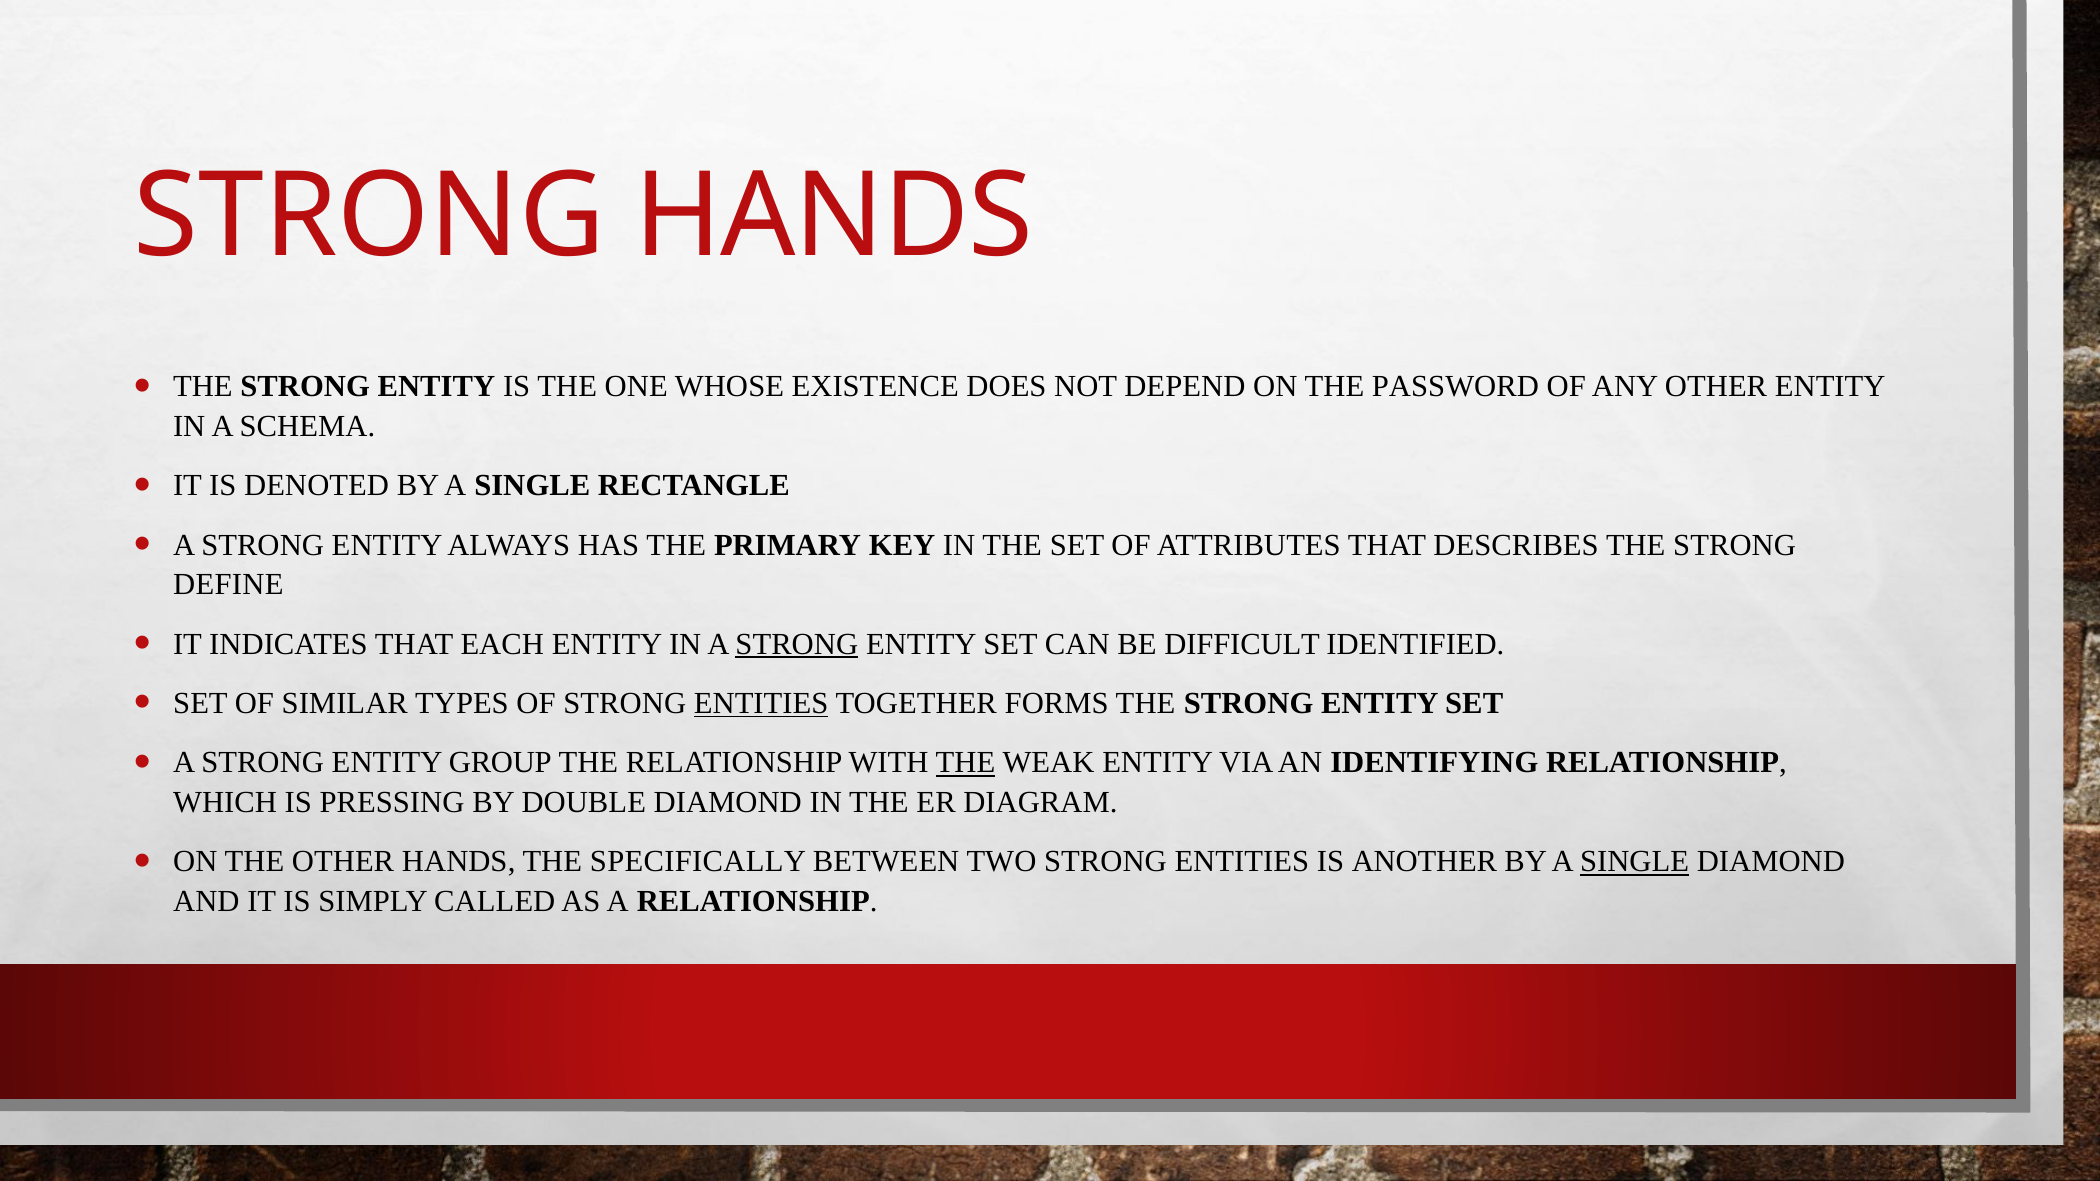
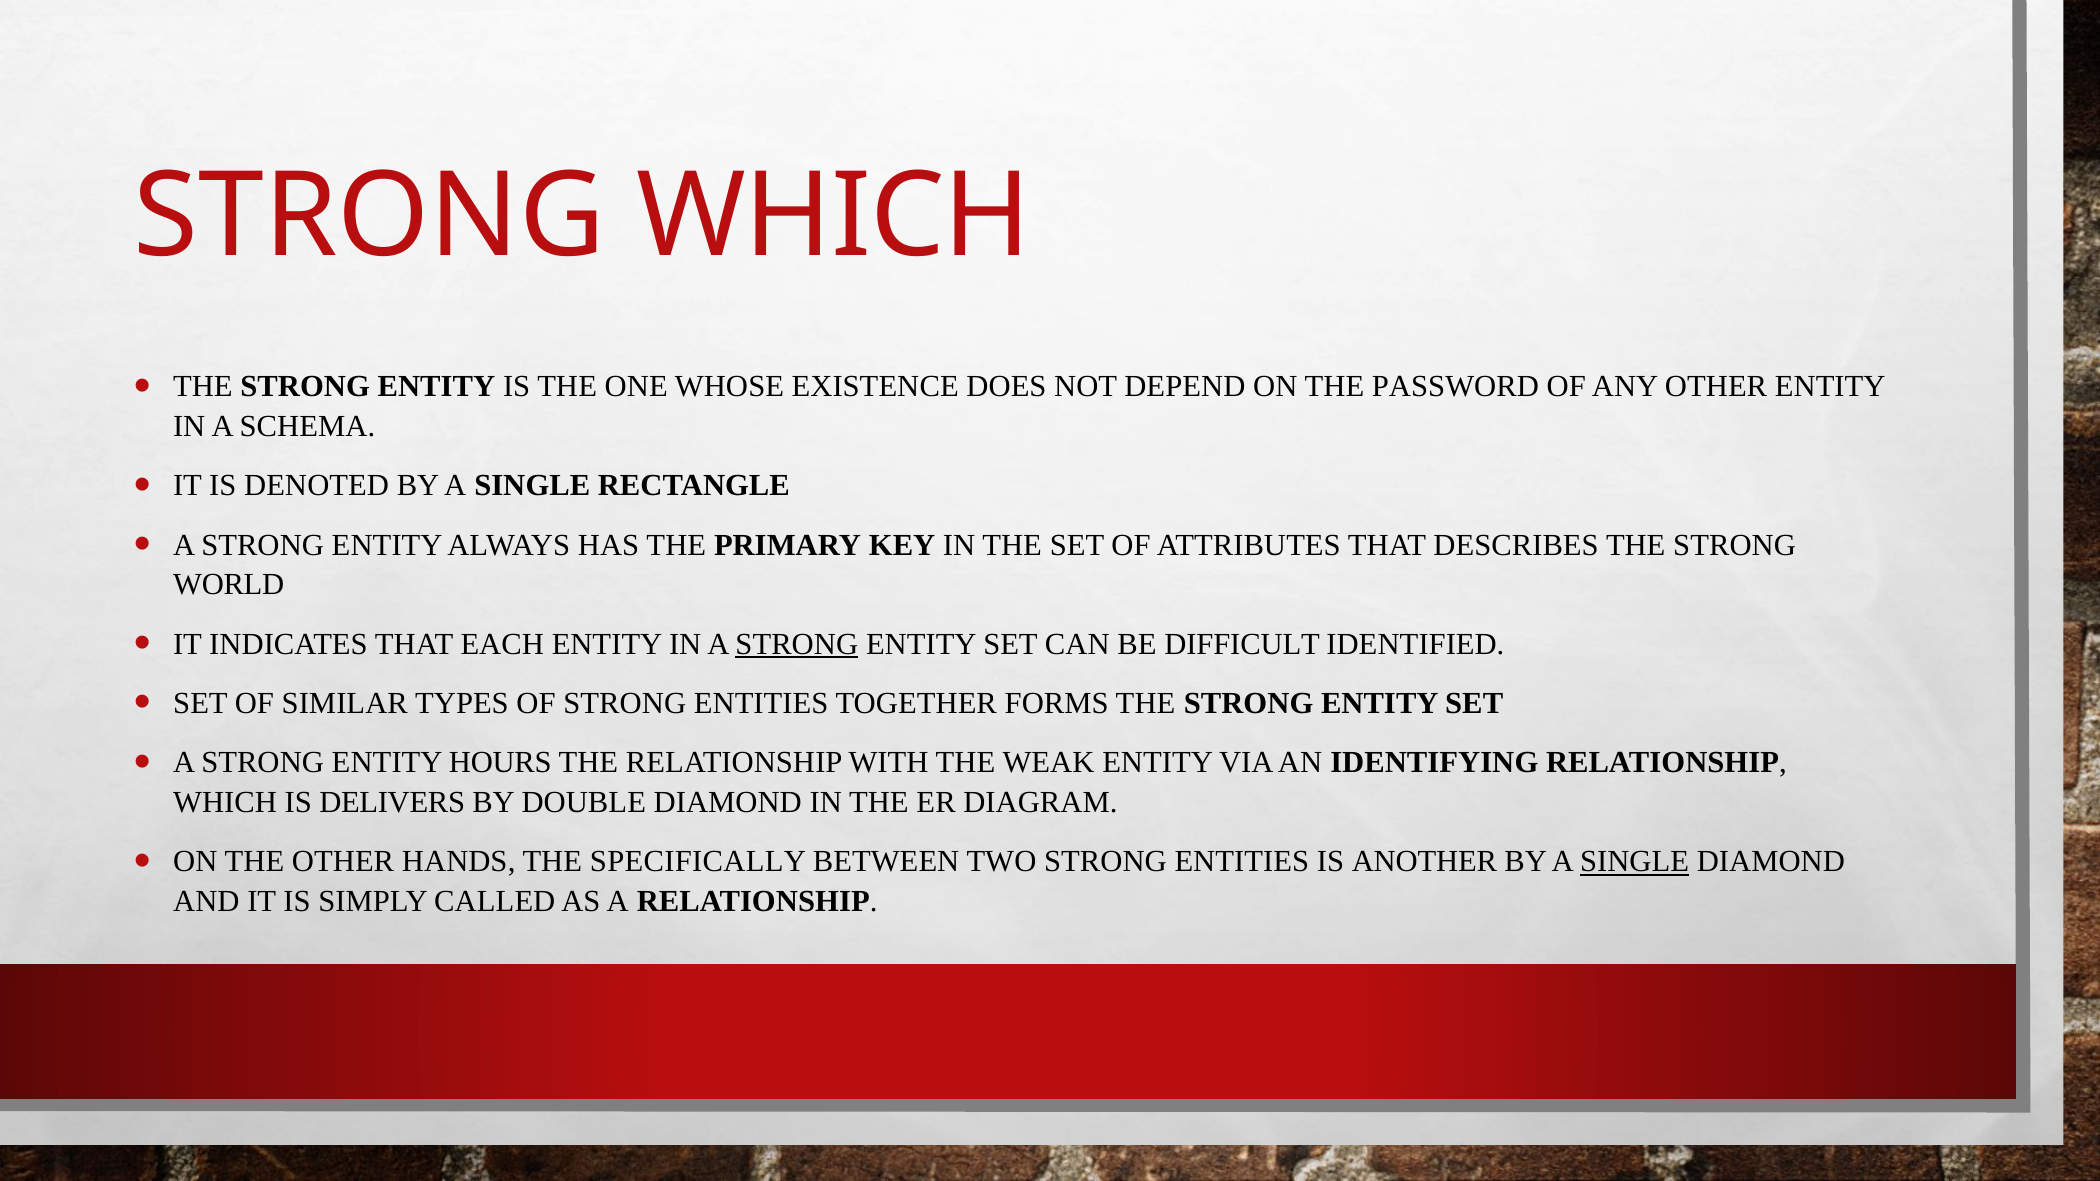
STRONG HANDS: HANDS -> WHICH
DEFINE: DEFINE -> WORLD
ENTITIES at (761, 703) underline: present -> none
GROUP: GROUP -> HOURS
THE at (965, 763) underline: present -> none
PRESSING: PRESSING -> DELIVERS
